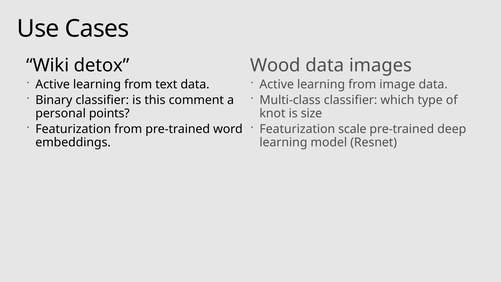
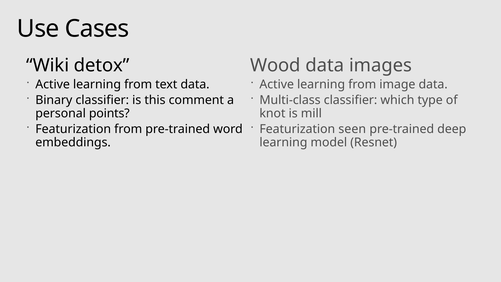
size: size -> mill
scale: scale -> seen
